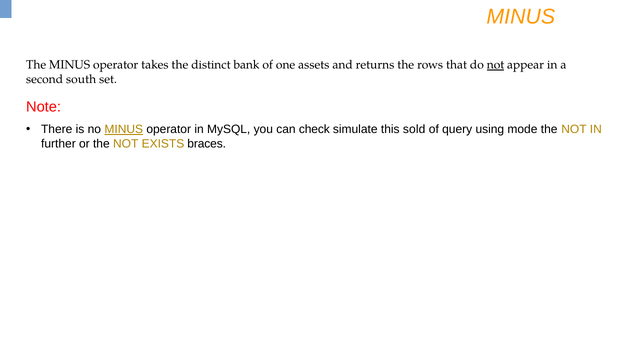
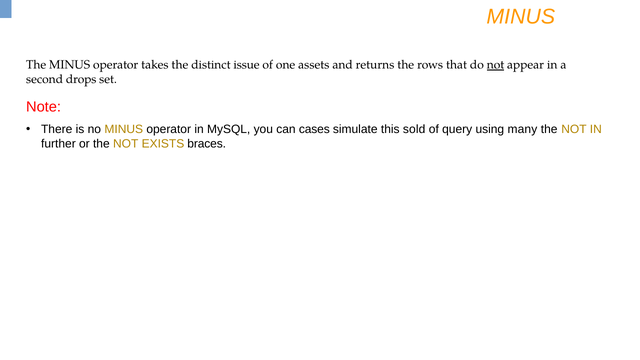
bank: bank -> issue
south: south -> drops
MINUS at (124, 129) underline: present -> none
check: check -> cases
mode: mode -> many
